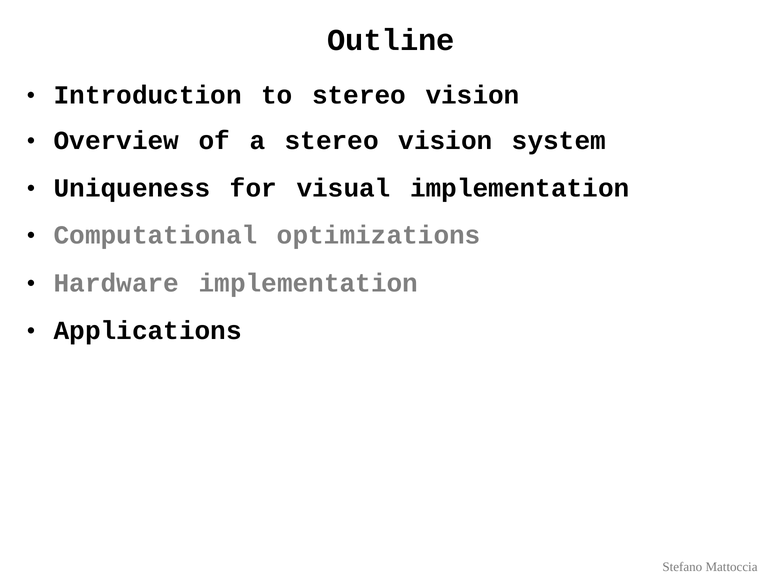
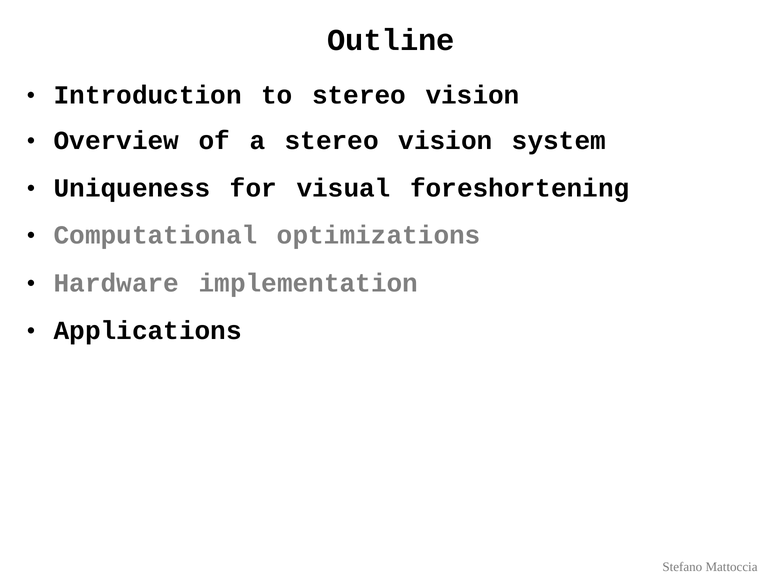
visual implementation: implementation -> foreshortening
